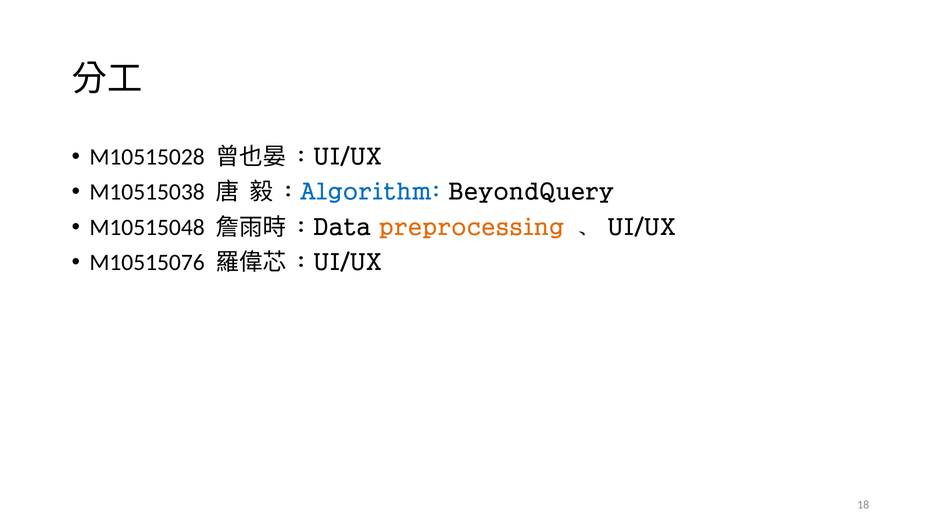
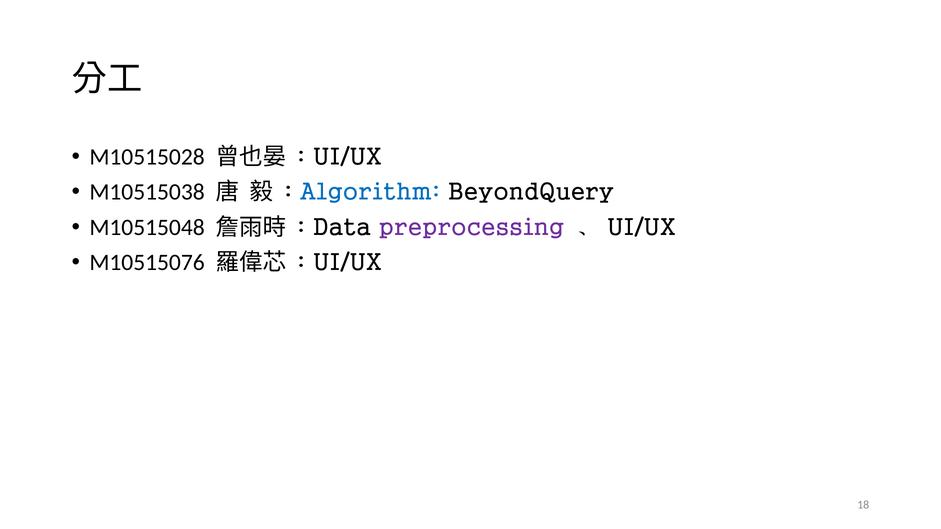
preprocessing colour: orange -> purple
